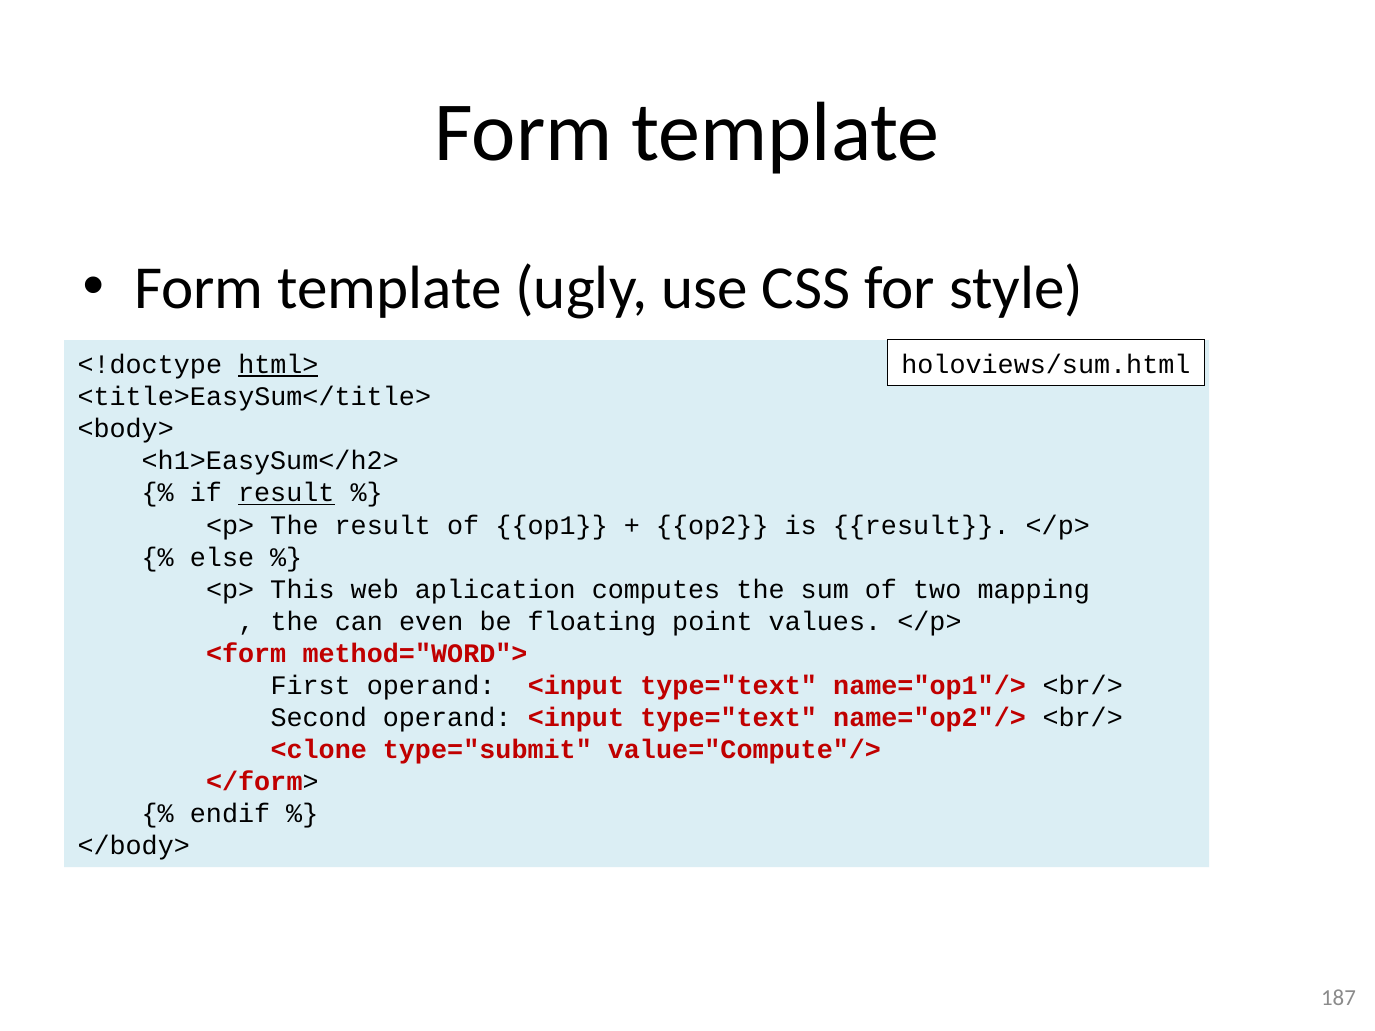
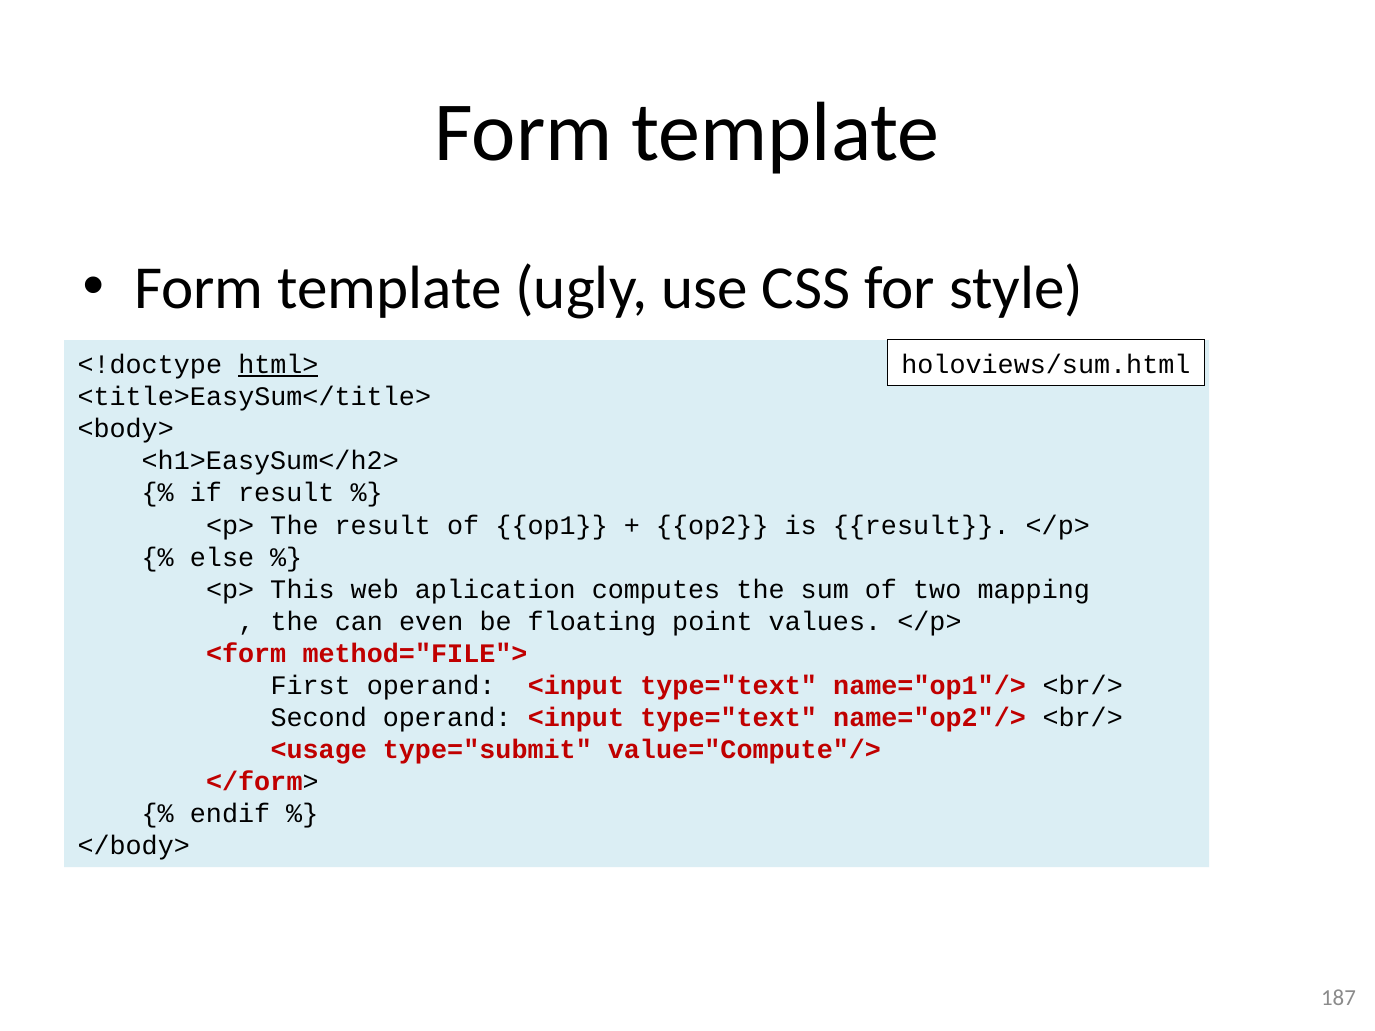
result at (286, 493) underline: present -> none
method="WORD">: method="WORD"> -> method="FILE">
<clone: <clone -> <usage
